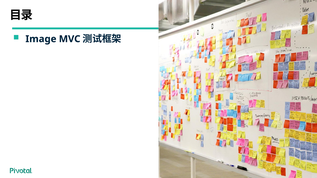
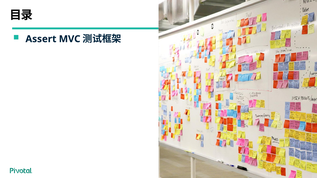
Image at (41, 39): Image -> Assert
